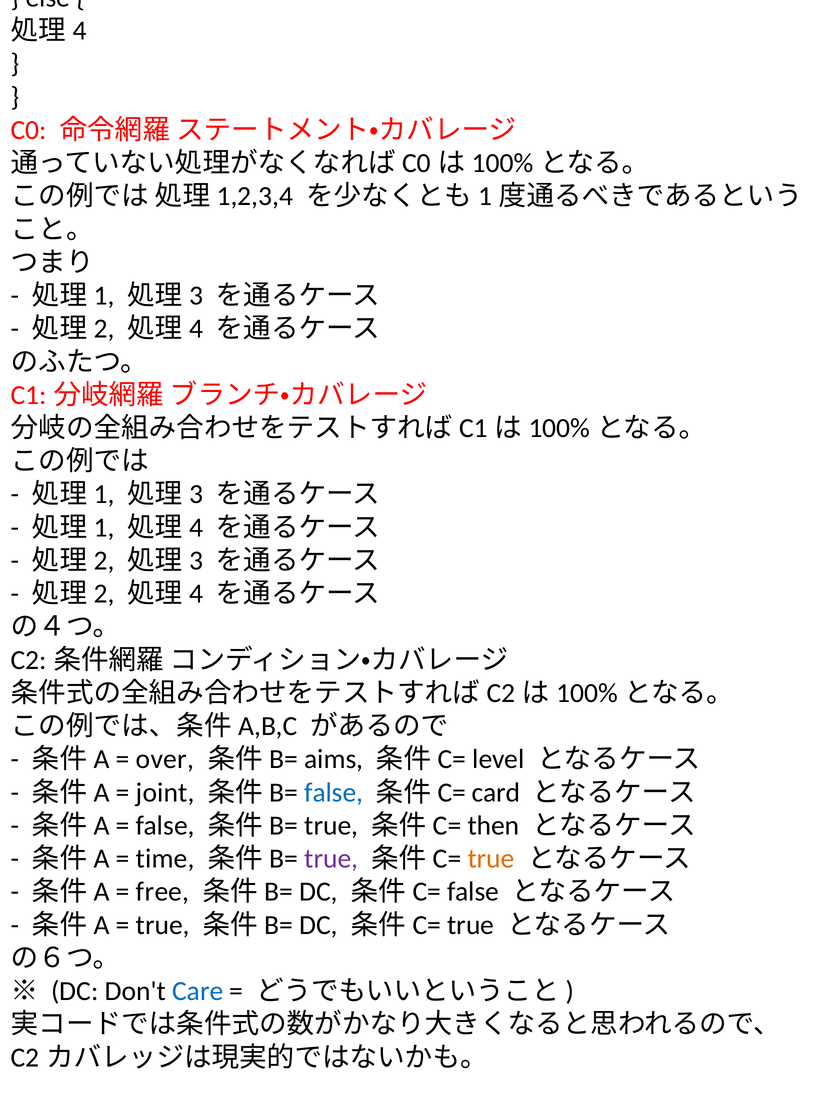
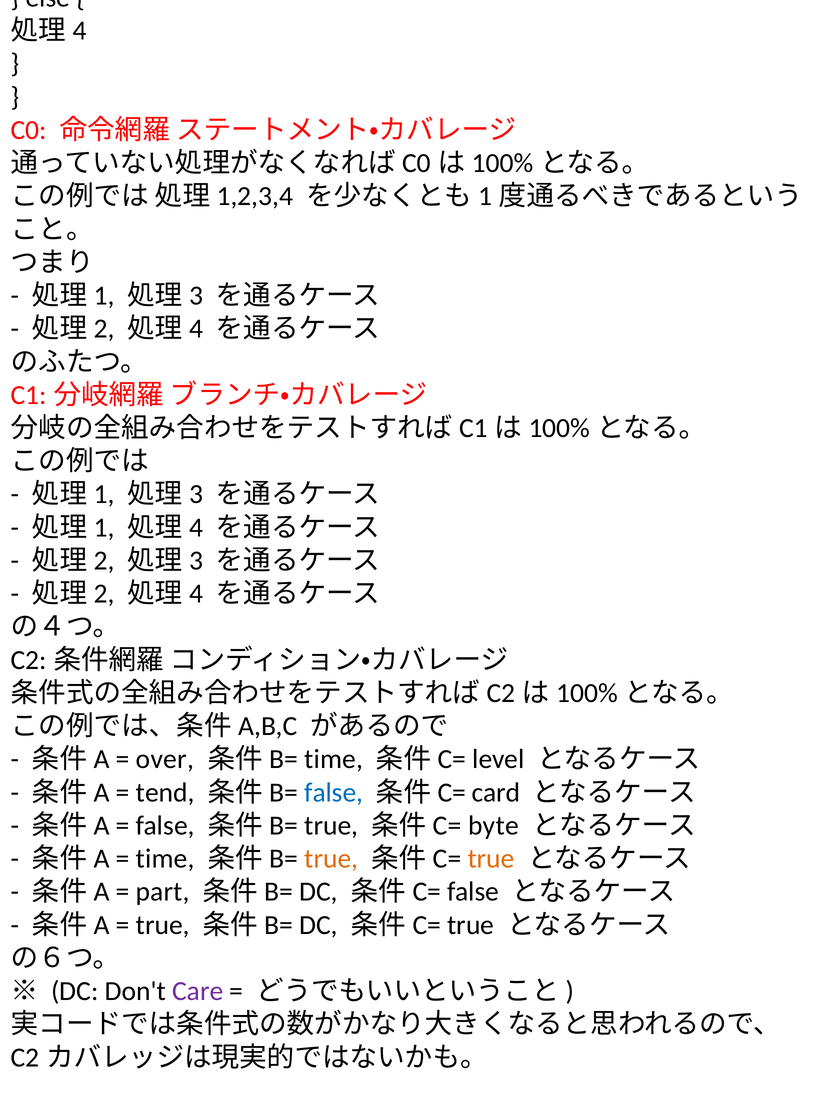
aims at (334, 759): aims -> time
joint: joint -> tend
then: then -> byte
true at (331, 859) colour: purple -> orange
free: free -> part
Care colour: blue -> purple
